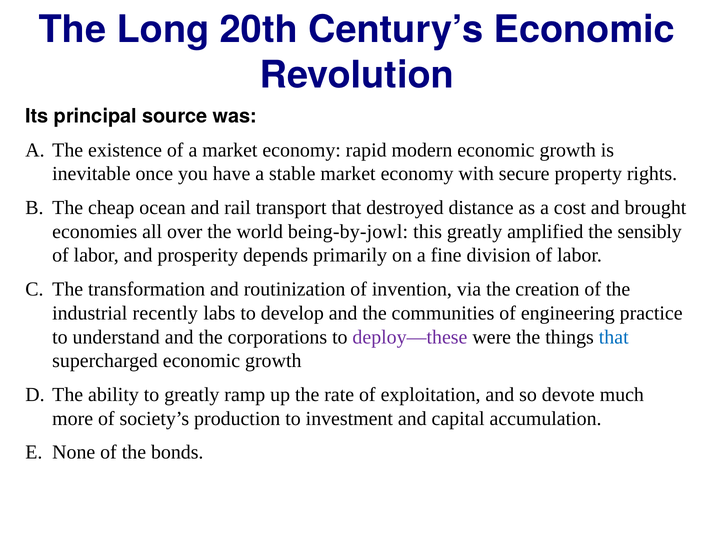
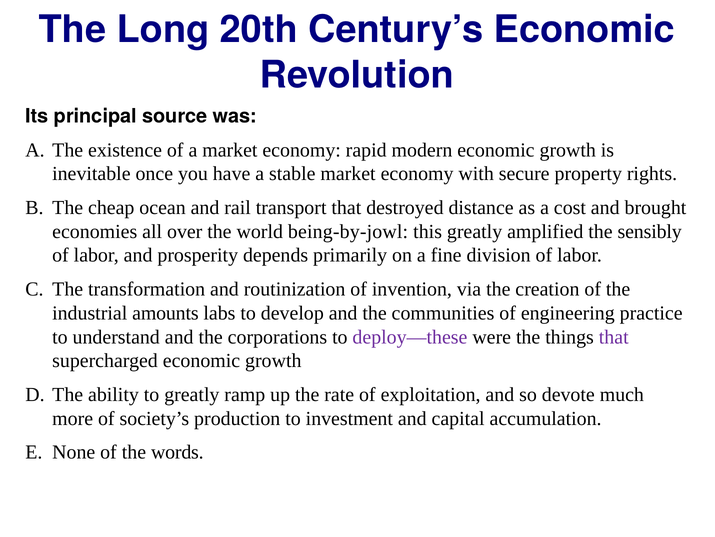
recently: recently -> amounts
that at (614, 337) colour: blue -> purple
bonds: bonds -> words
